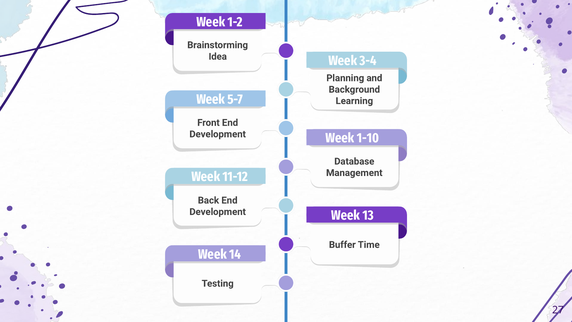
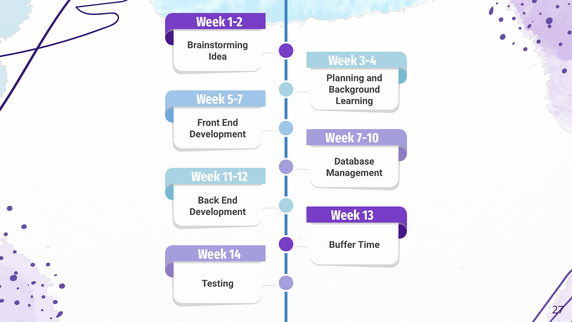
1-10: 1-10 -> 7-10
